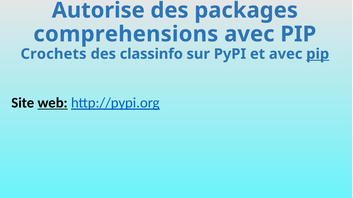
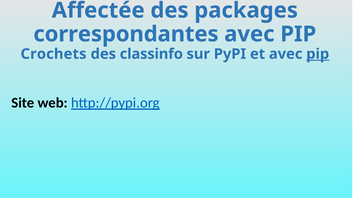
Autorise: Autorise -> Affectée
comprehensions: comprehensions -> correspondantes
web underline: present -> none
